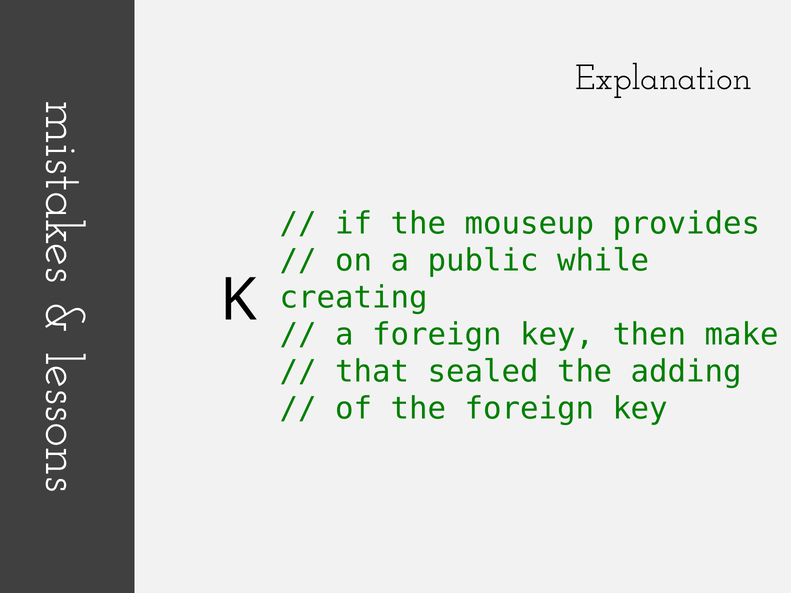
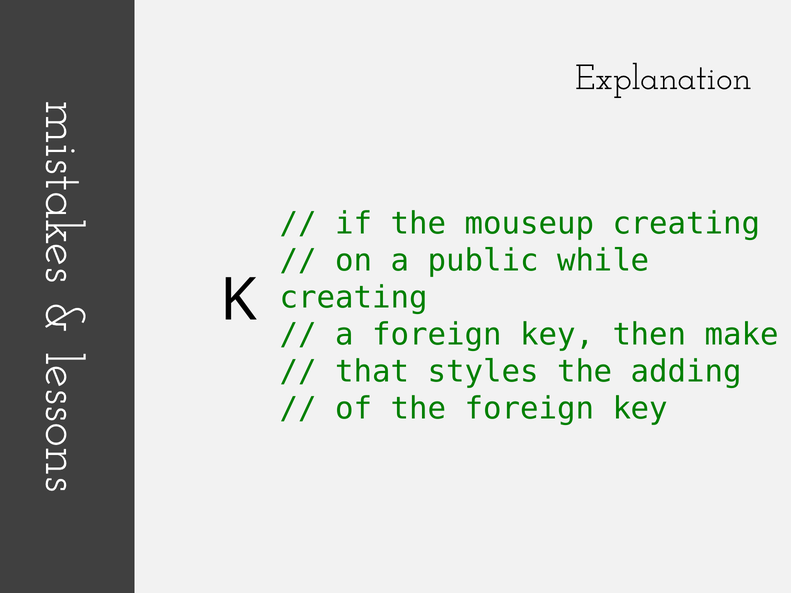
mouseup provides: provides -> creating
sealed: sealed -> styles
